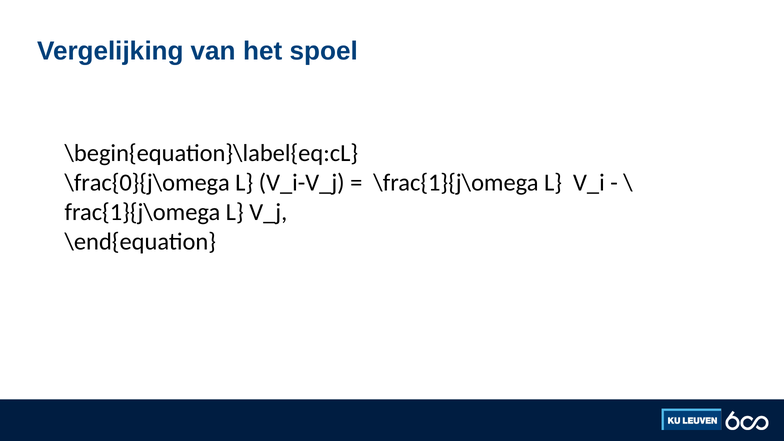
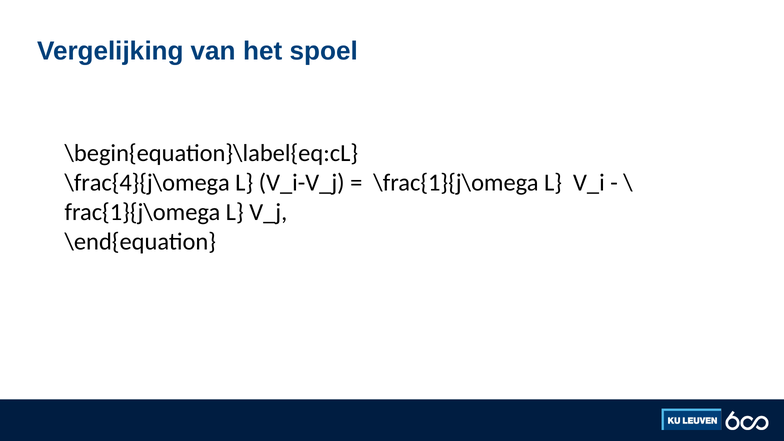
\frac{0}{j\omega: \frac{0}{j\omega -> \frac{4}{j\omega
